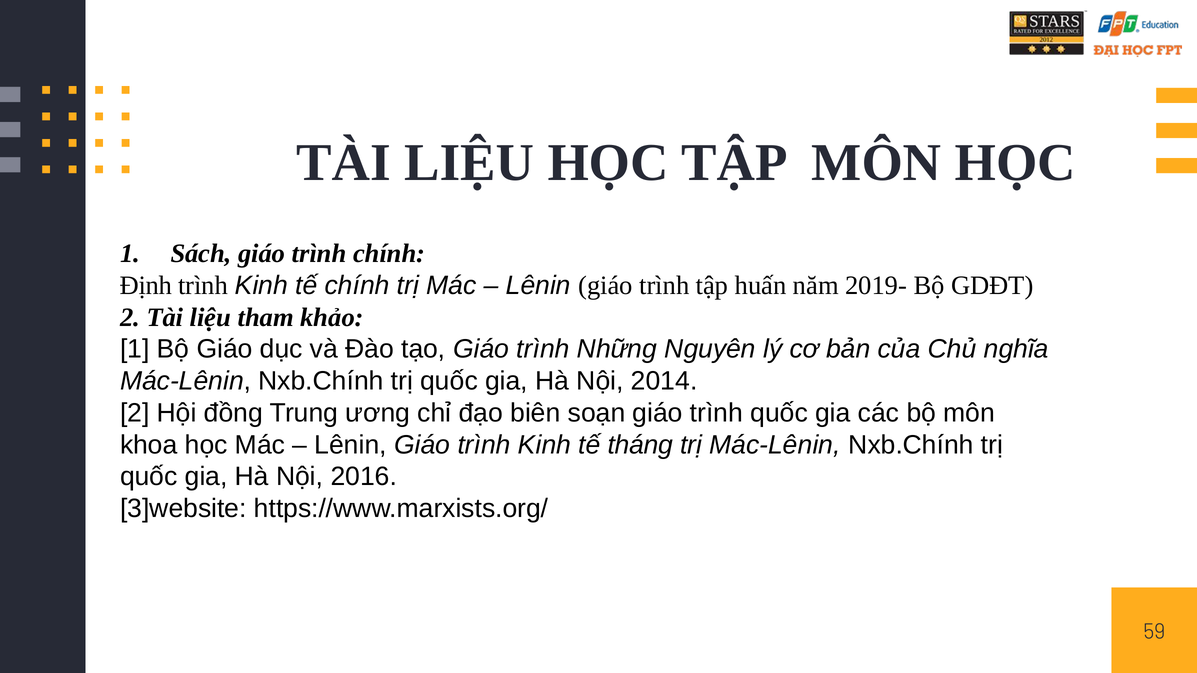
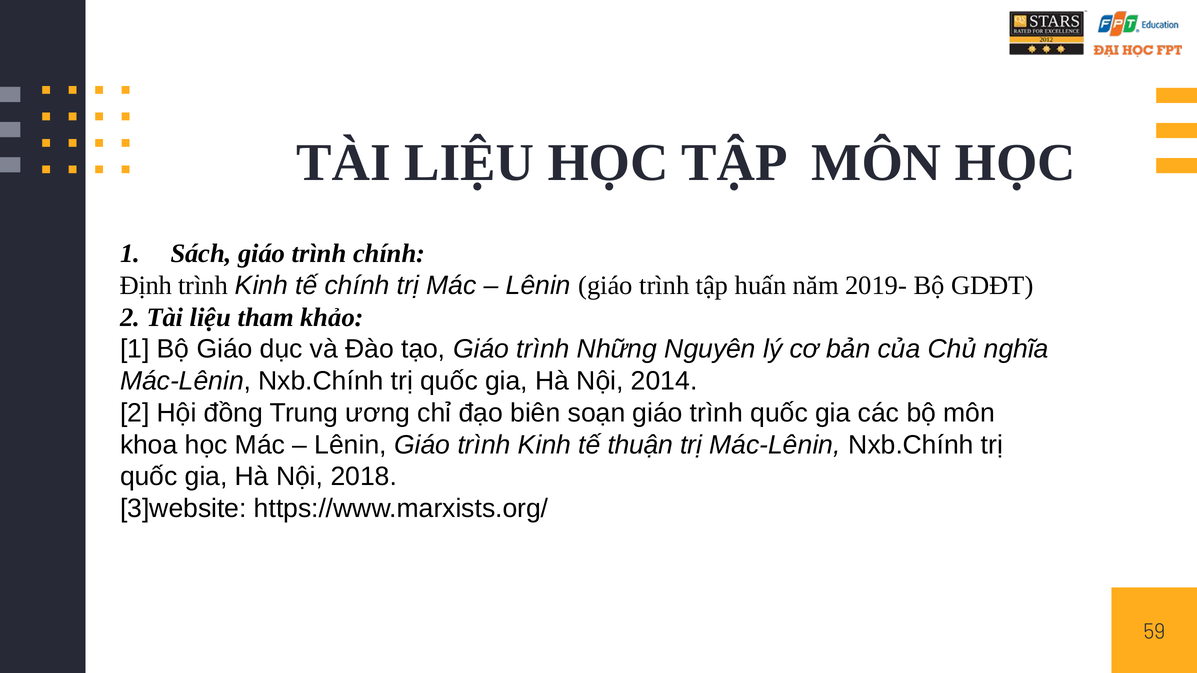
tháng: tháng -> thuận
2016: 2016 -> 2018
